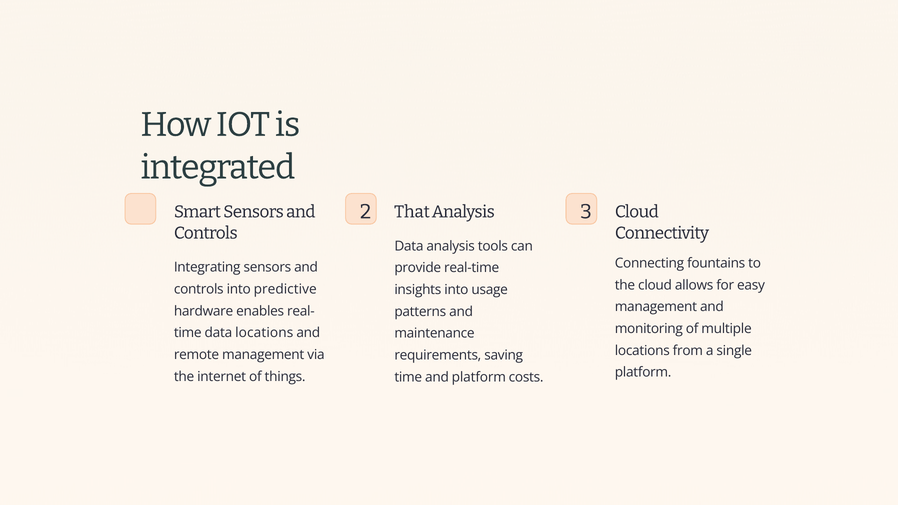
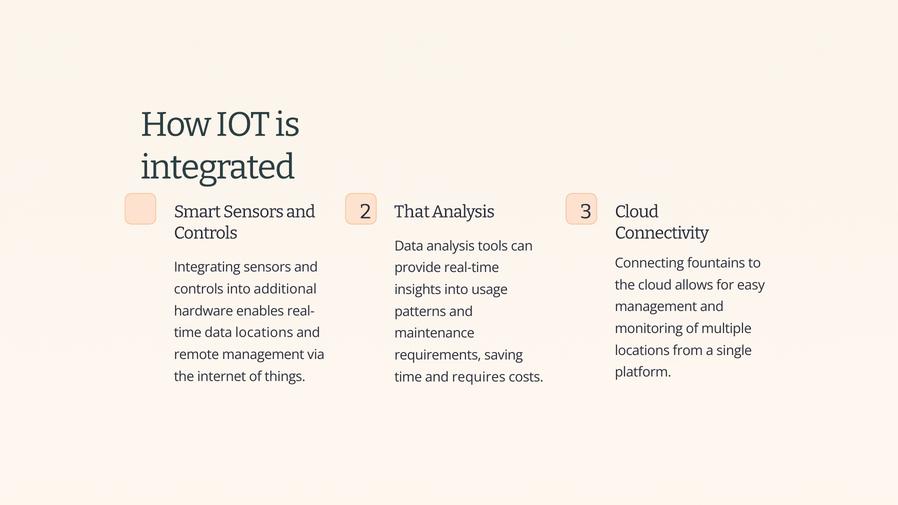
predictive: predictive -> additional
and platform: platform -> requires
